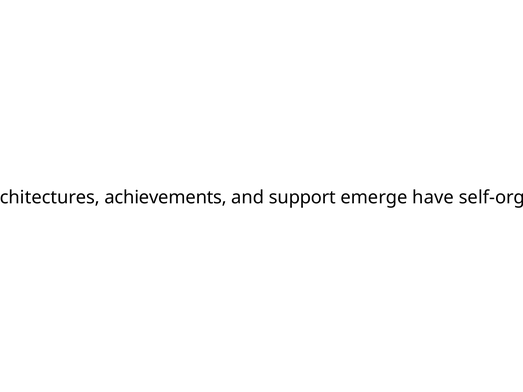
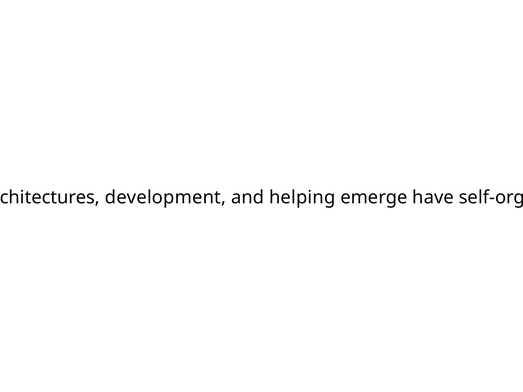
achievements: achievements -> development
support: support -> helping
